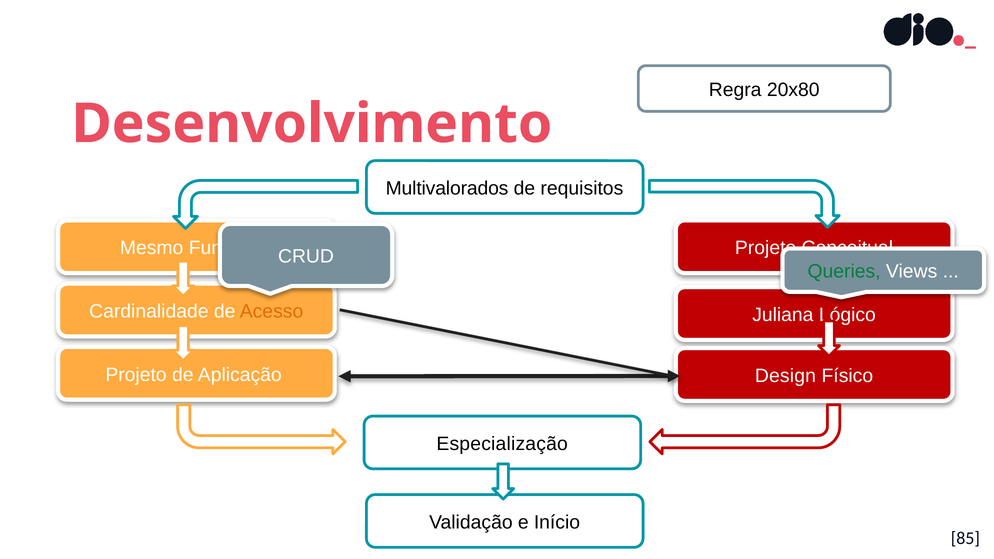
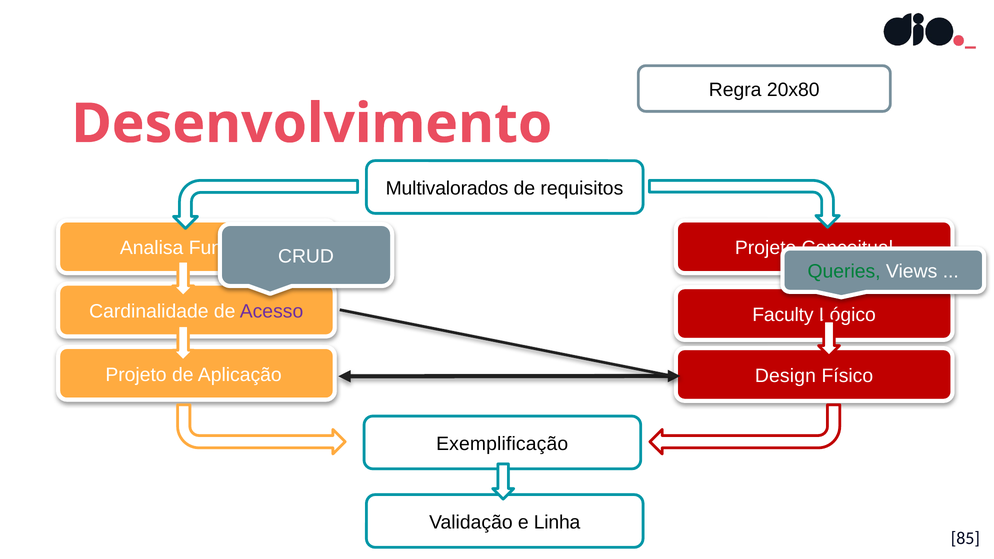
Mesmo: Mesmo -> Analisa
Acesso colour: orange -> purple
Juliana: Juliana -> Faculty
Especialização: Especialização -> Exemplificação
Início: Início -> Linha
